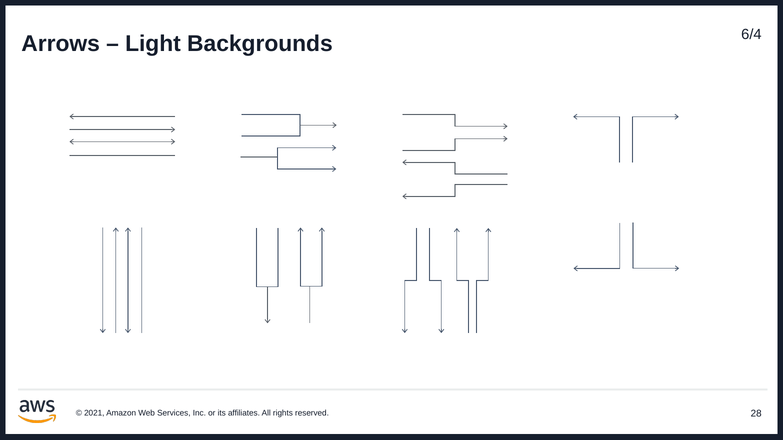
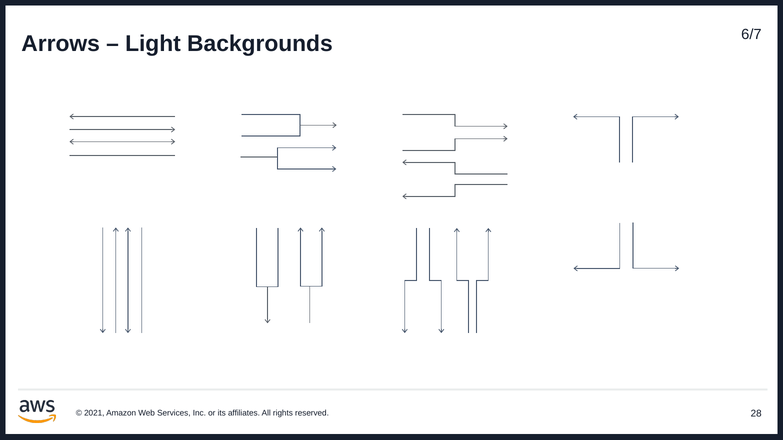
6/4: 6/4 -> 6/7
